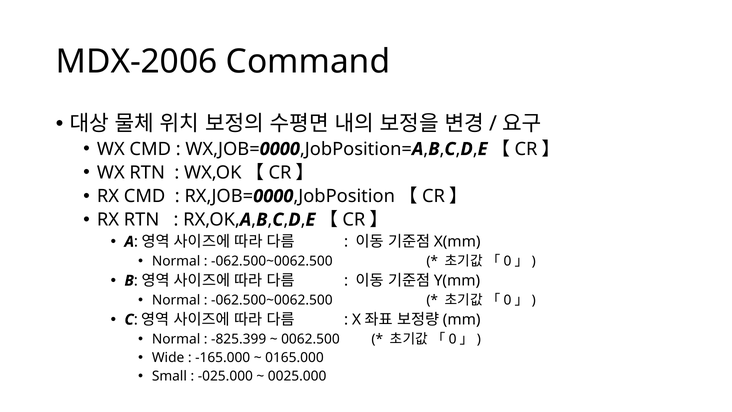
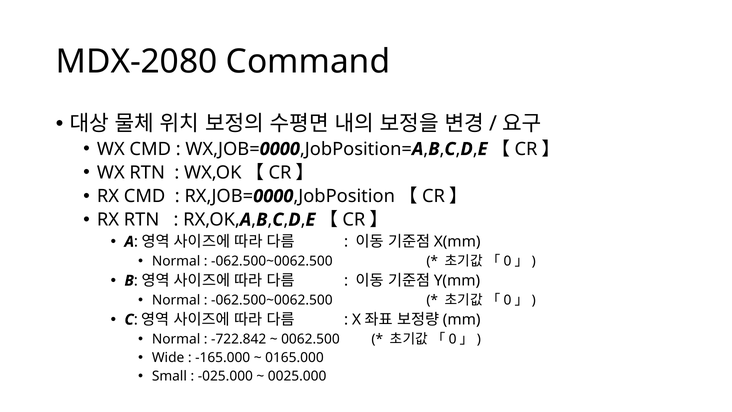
MDX-2006: MDX-2006 -> MDX-2080
-825.399: -825.399 -> -722.842
